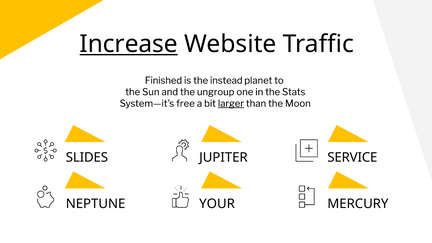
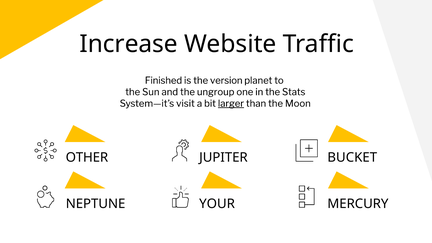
Increase underline: present -> none
instead: instead -> version
free: free -> visit
SLIDES: SLIDES -> OTHER
SERVICE: SERVICE -> BUCKET
